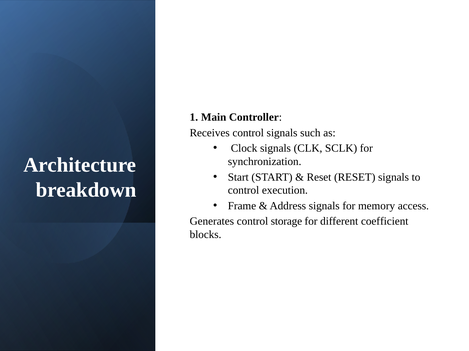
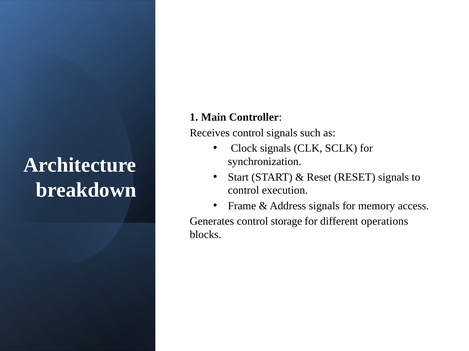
coefficient: coefficient -> operations
